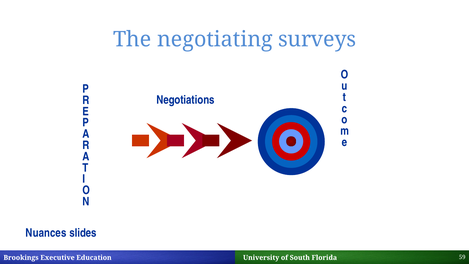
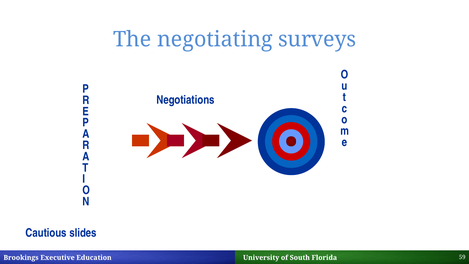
Nuances: Nuances -> Cautious
